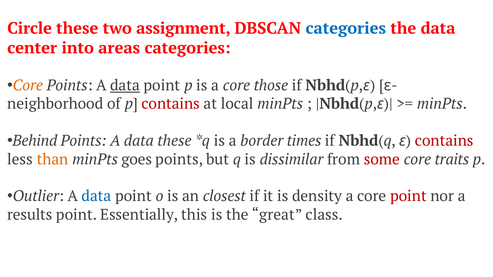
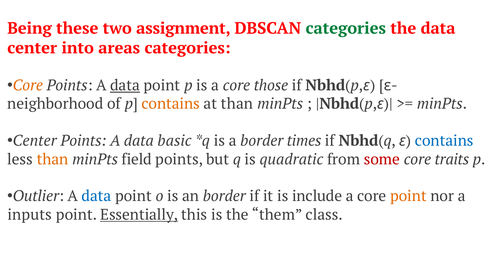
Circle: Circle -> Being
categories at (346, 28) colour: blue -> green
contains at (171, 104) colour: red -> orange
at local: local -> than
Behind at (35, 141): Behind -> Center
data these: these -> basic
contains at (444, 141) colour: red -> blue
goes: goes -> field
dissimilar: dissimilar -> quadratic
an closest: closest -> border
density: density -> include
point at (408, 196) colour: red -> orange
results: results -> inputs
Essentially underline: none -> present
great: great -> them
